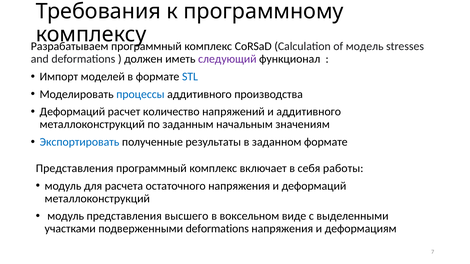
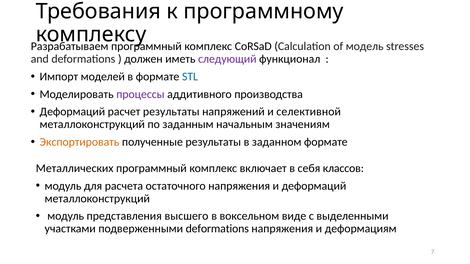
процессы colour: blue -> purple
расчет количество: количество -> результаты
и аддитивного: аддитивного -> селективной
Экспортировать colour: blue -> orange
Представления at (75, 168): Представления -> Металлических
работы: работы -> классов
